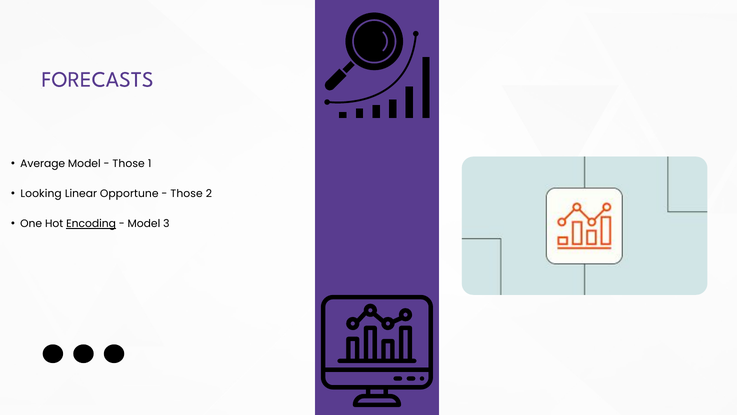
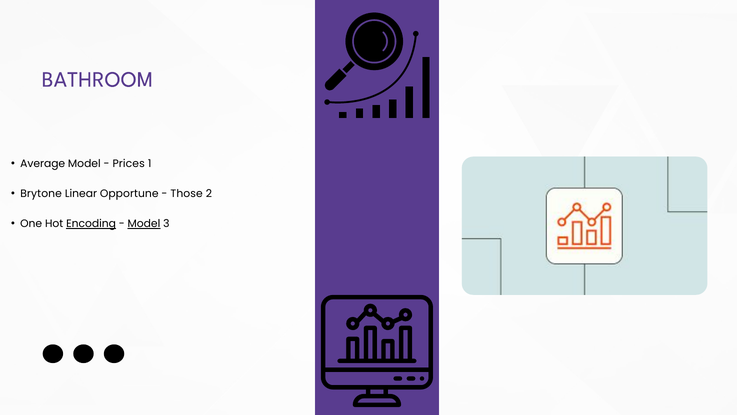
FORECASTS: FORECASTS -> BATHROOM
Those at (129, 163): Those -> Prices
Looking: Looking -> Brytone
Model at (144, 224) underline: none -> present
